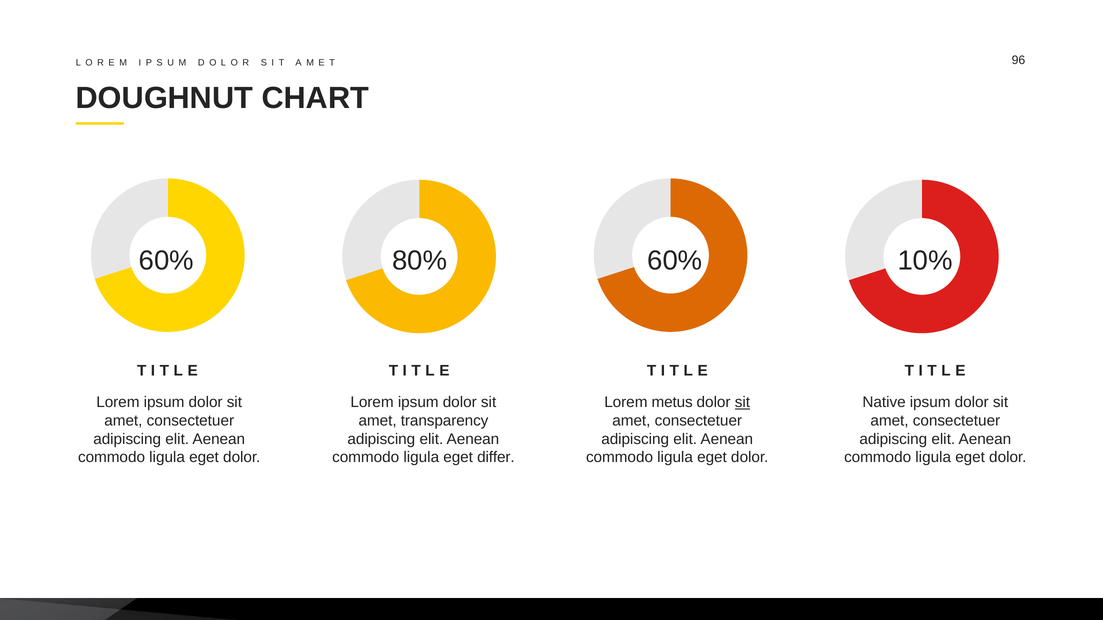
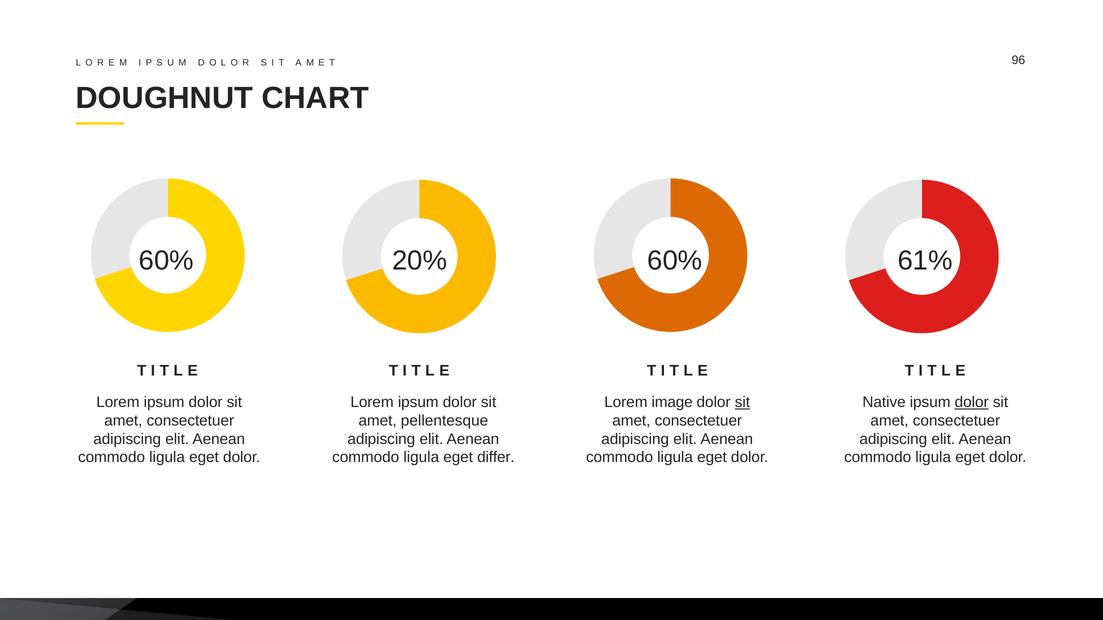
80%: 80% -> 20%
10%: 10% -> 61%
metus: metus -> image
dolor at (972, 403) underline: none -> present
transparency: transparency -> pellentesque
